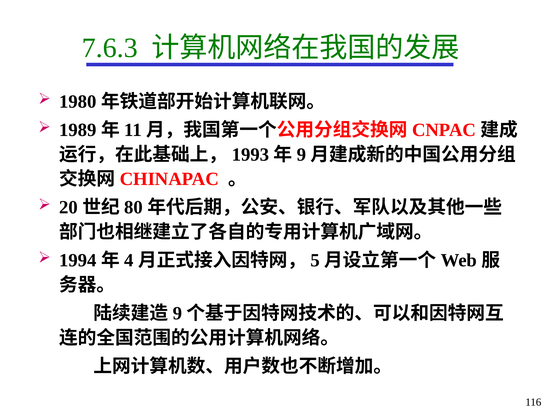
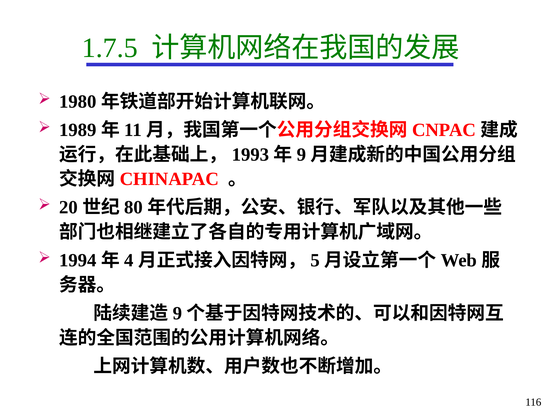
7.6.3: 7.6.3 -> 1.7.5
